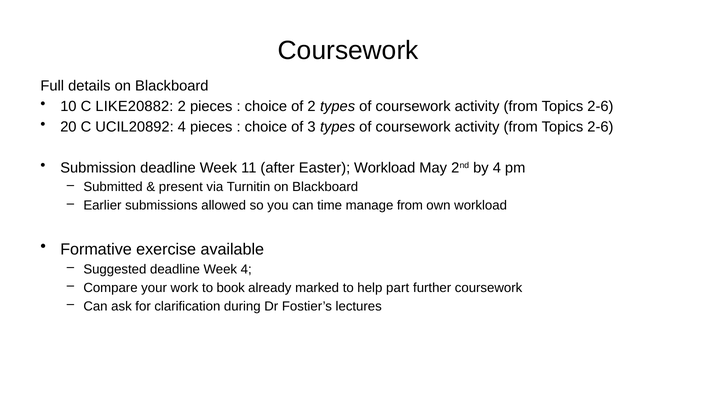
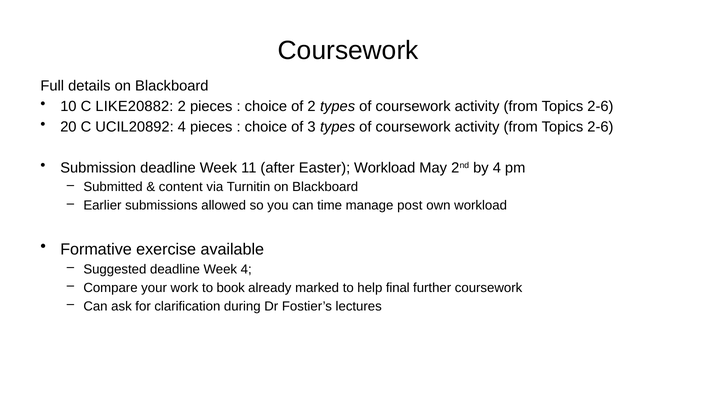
present: present -> content
manage from: from -> post
part: part -> final
